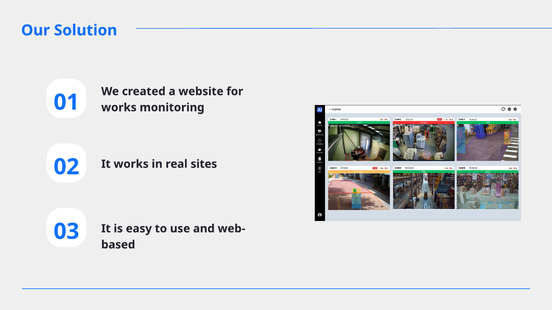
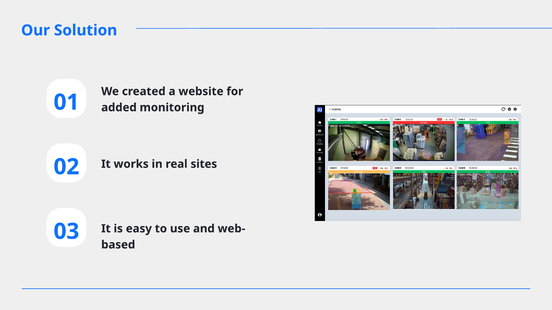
works at (119, 108): works -> added
